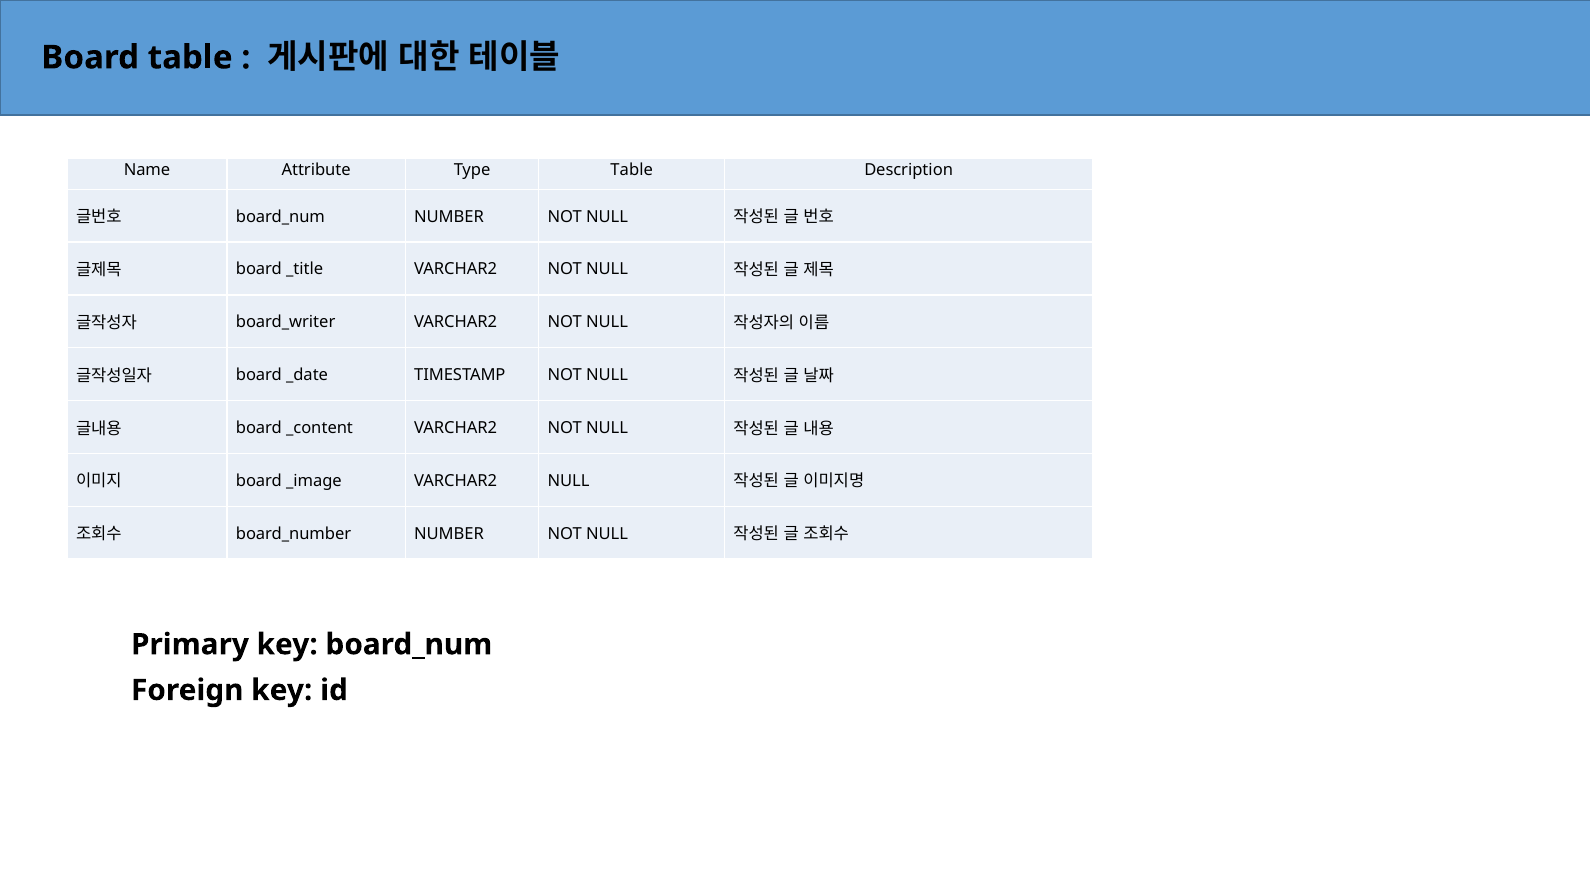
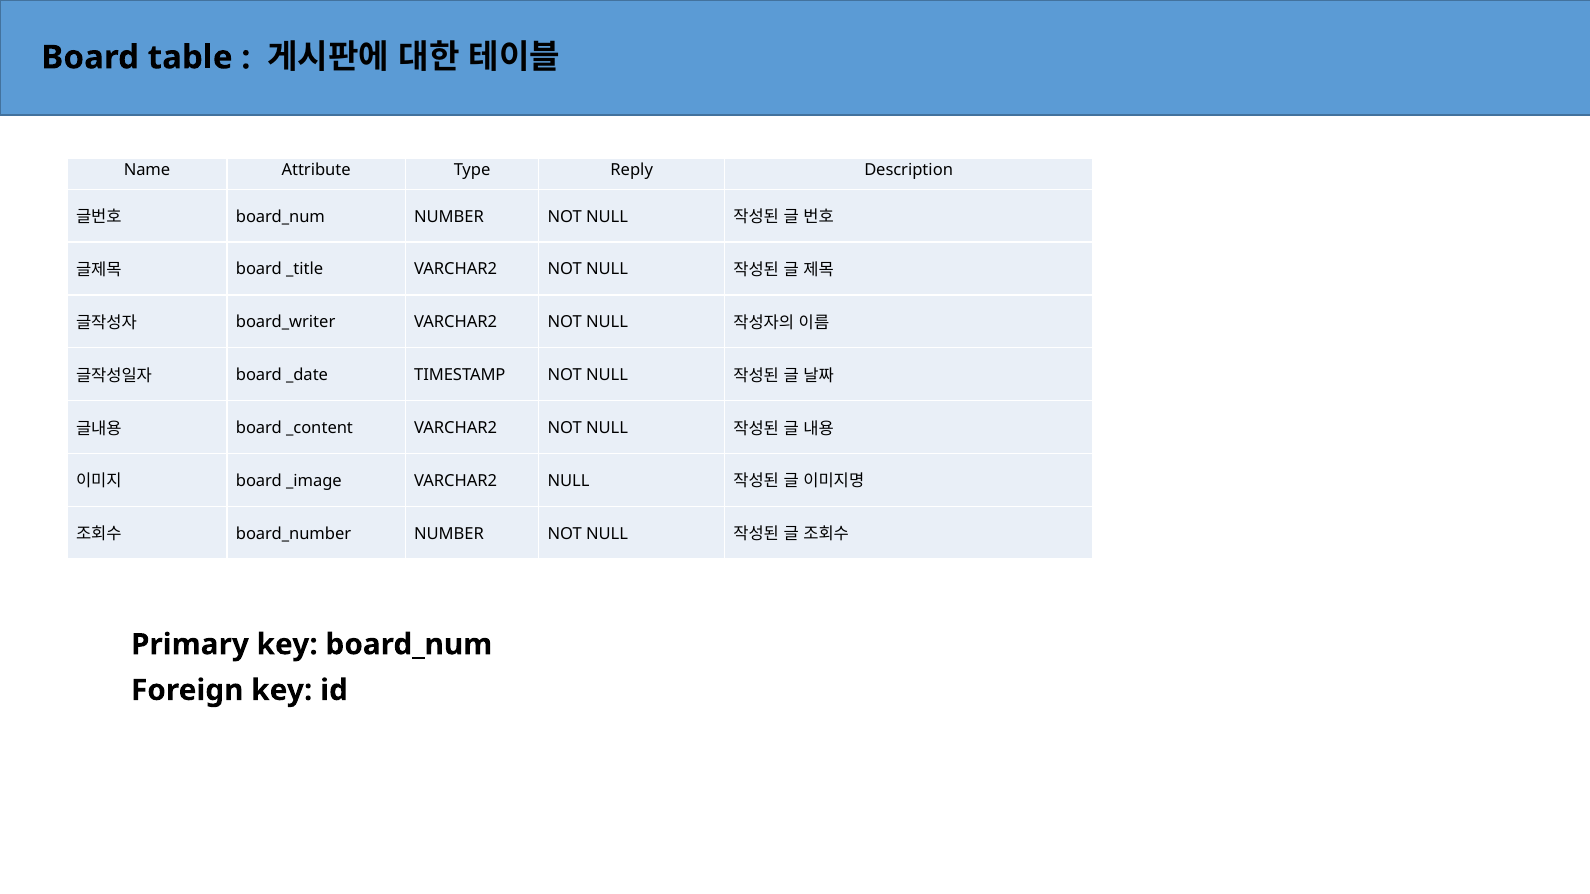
Type Table: Table -> Reply
